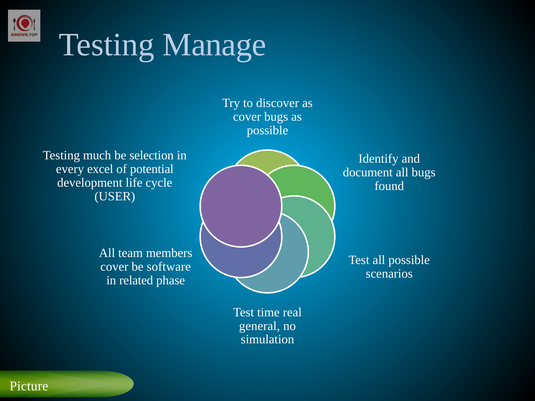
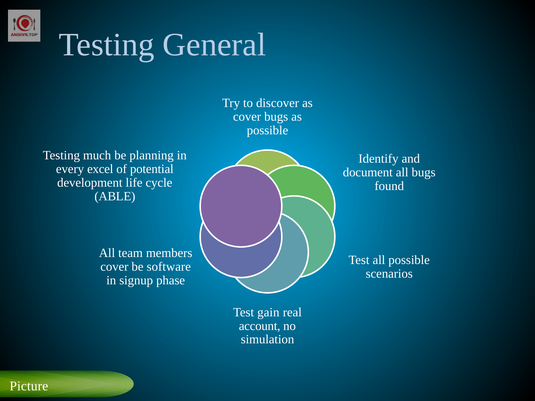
Manage: Manage -> General
selection: selection -> planning
USER: USER -> ABLE
related: related -> signup
time: time -> gain
general: general -> account
